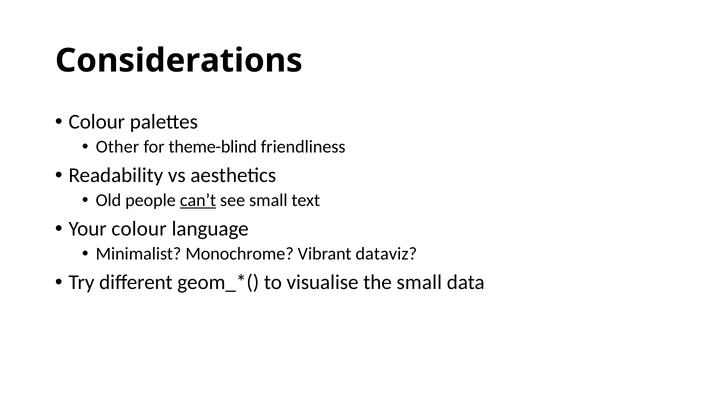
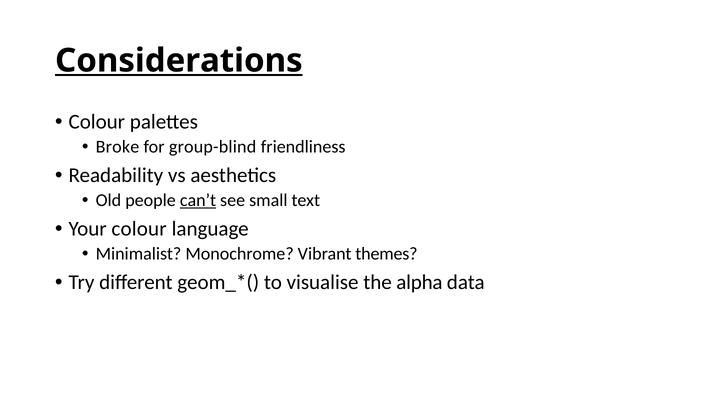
Considerations underline: none -> present
Other: Other -> Broke
theme-blind: theme-blind -> group-blind
dataviz: dataviz -> themes
the small: small -> alpha
